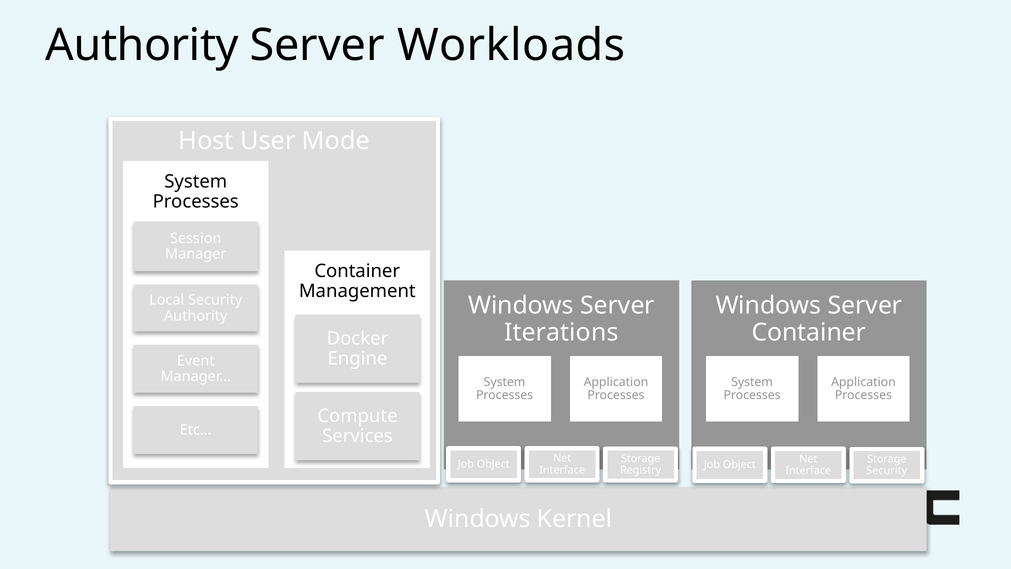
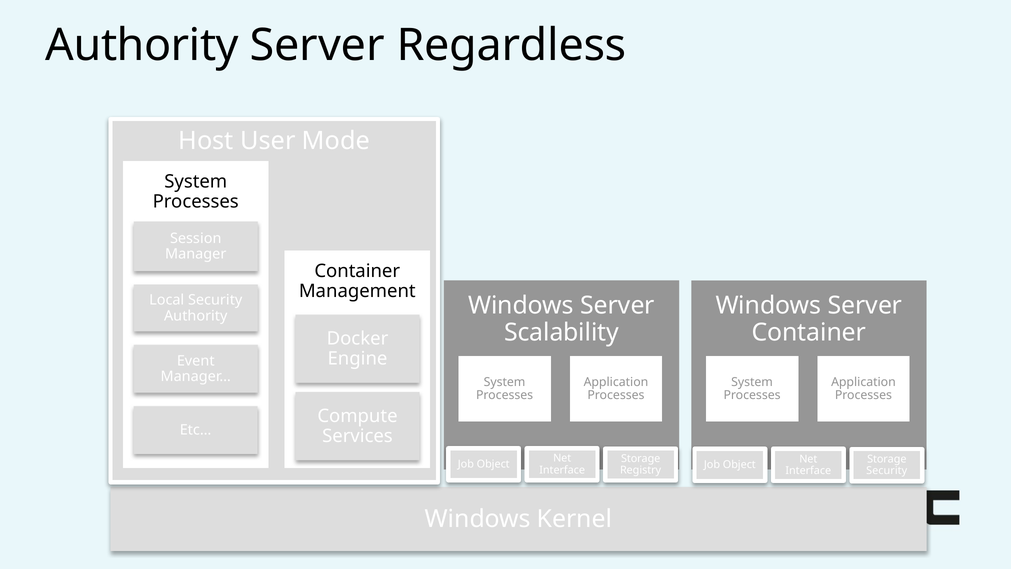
Workloads: Workloads -> Regardless
Iterations: Iterations -> Scalability
